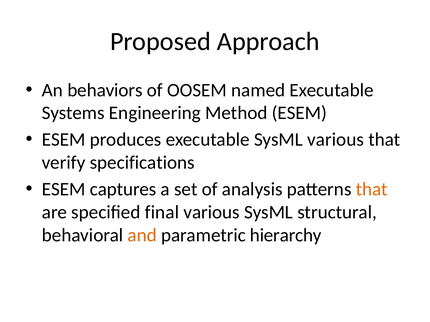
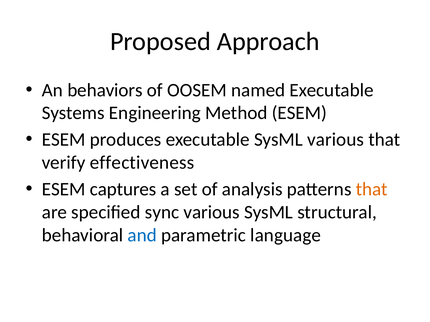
specifications: specifications -> effectiveness
final: final -> sync
and colour: orange -> blue
hierarchy: hierarchy -> language
